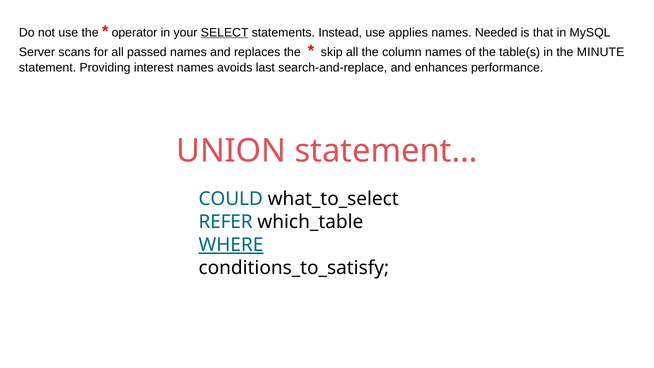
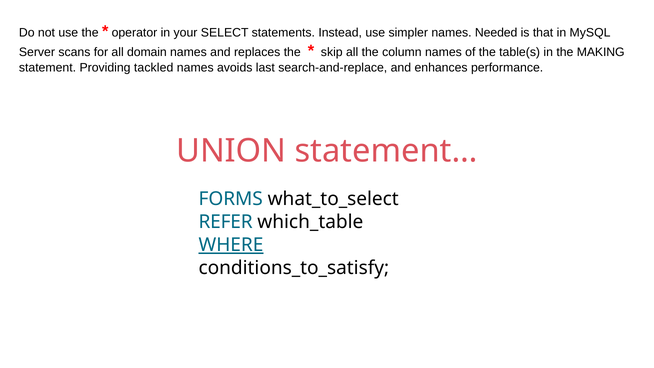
SELECT underline: present -> none
applies: applies -> simpler
passed: passed -> domain
MINUTE: MINUTE -> MAKING
interest: interest -> tackled
COULD: COULD -> FORMS
